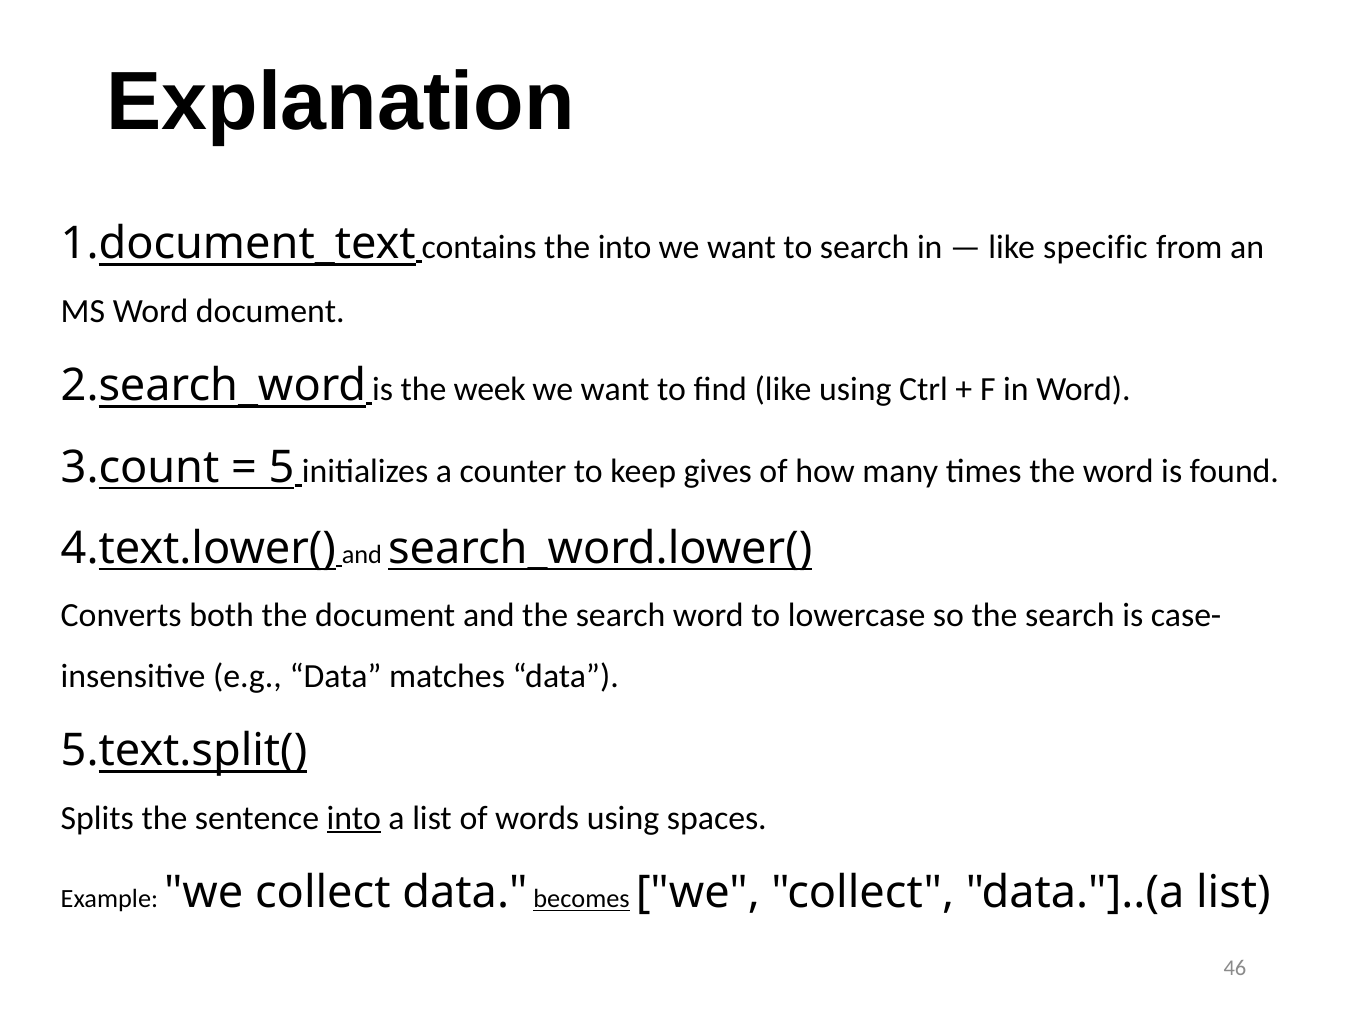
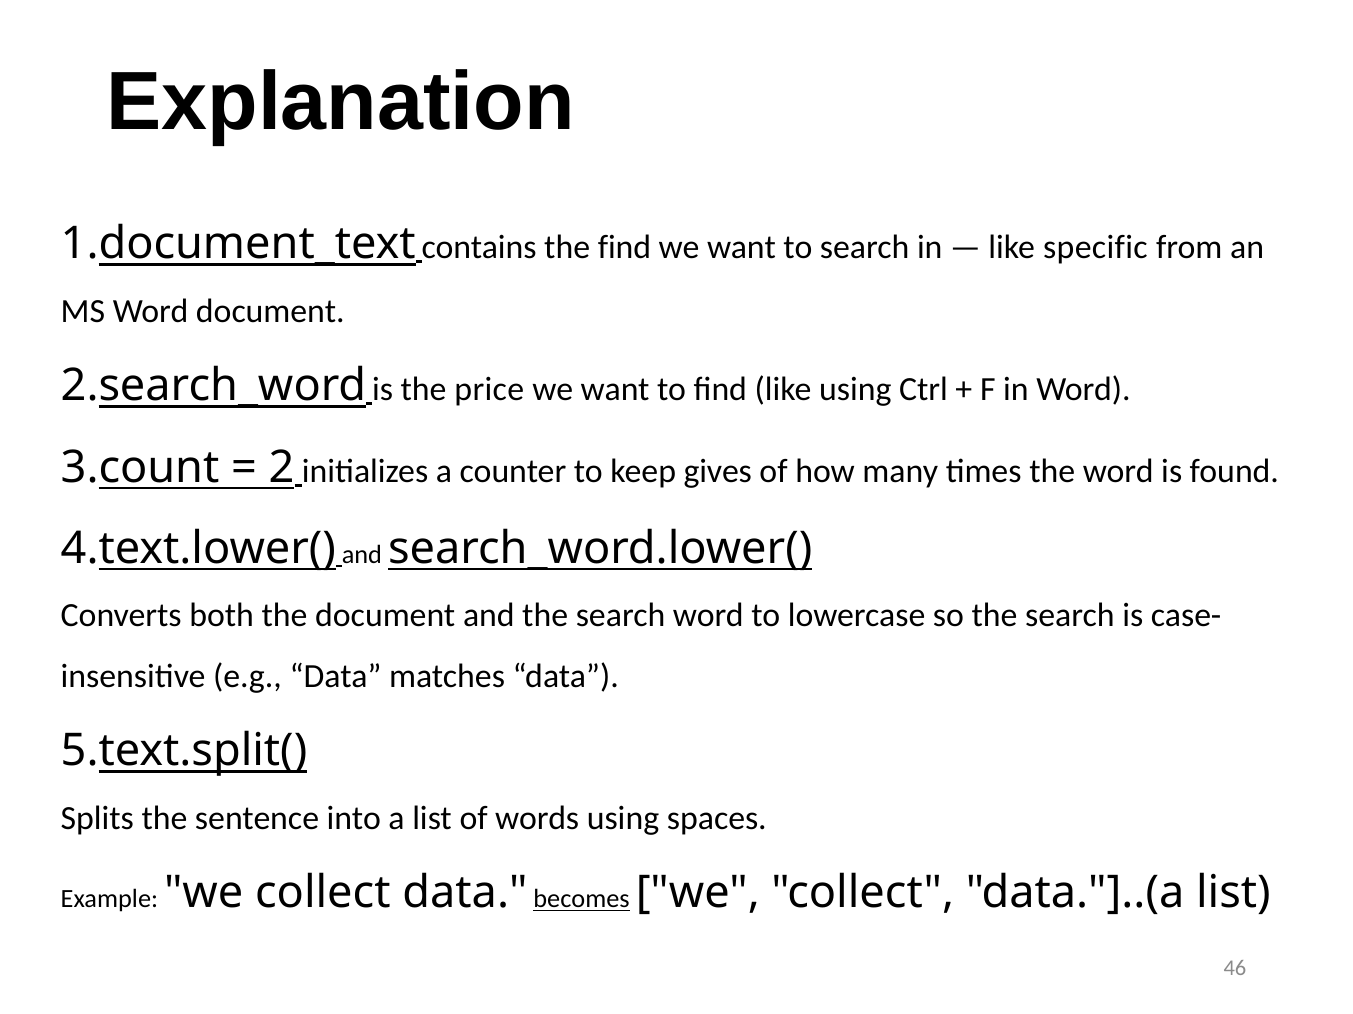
the into: into -> find
week: week -> price
5: 5 -> 2
into at (354, 818) underline: present -> none
